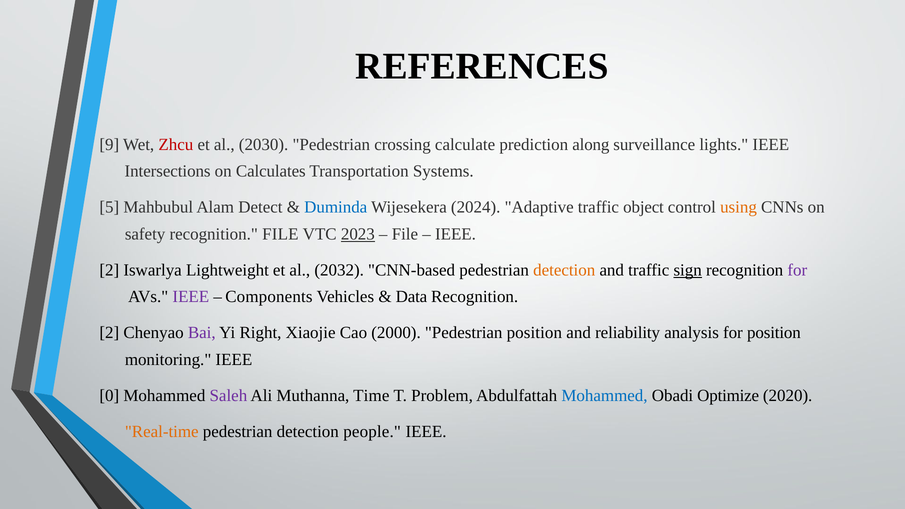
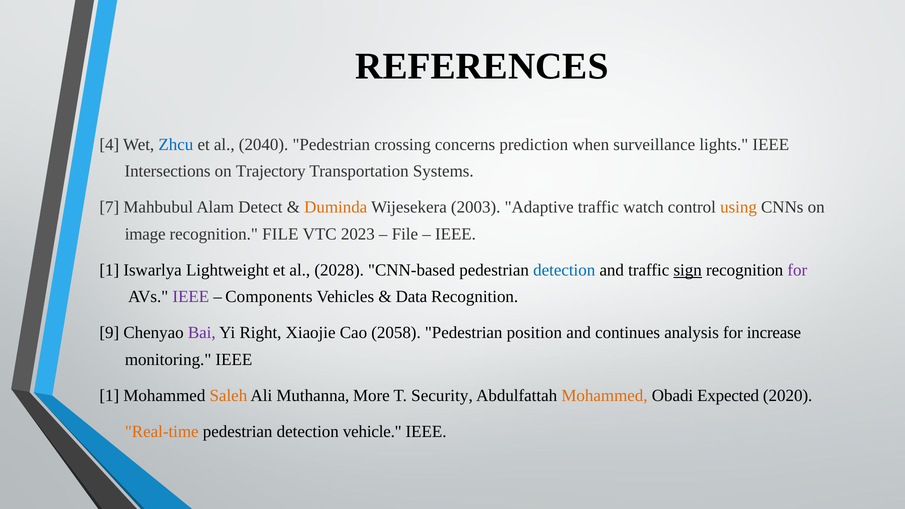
9: 9 -> 4
Zhcu colour: red -> blue
2030: 2030 -> 2040
calculate: calculate -> concerns
along: along -> when
Calculates: Calculates -> Trajectory
5: 5 -> 7
Duminda colour: blue -> orange
2024: 2024 -> 2003
object: object -> watch
safety: safety -> image
2023 underline: present -> none
2 at (109, 270): 2 -> 1
2032: 2032 -> 2028
detection at (564, 270) colour: orange -> blue
2 at (109, 333): 2 -> 9
2000: 2000 -> 2058
reliability: reliability -> continues
for position: position -> increase
0 at (109, 396): 0 -> 1
Saleh colour: purple -> orange
Time: Time -> More
Problem: Problem -> Security
Mohammed at (605, 396) colour: blue -> orange
Optimize: Optimize -> Expected
people: people -> vehicle
